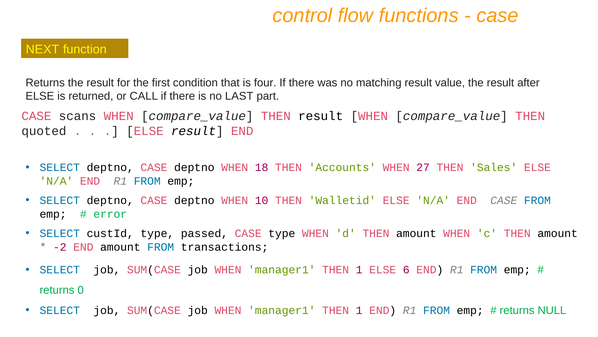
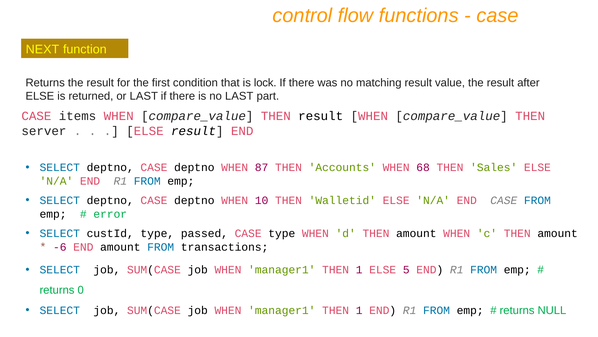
four: four -> lock
or CALL: CALL -> LAST
scans: scans -> items
quoted: quoted -> server
18: 18 -> 87
27: 27 -> 68
-2: -2 -> -6
6: 6 -> 5
